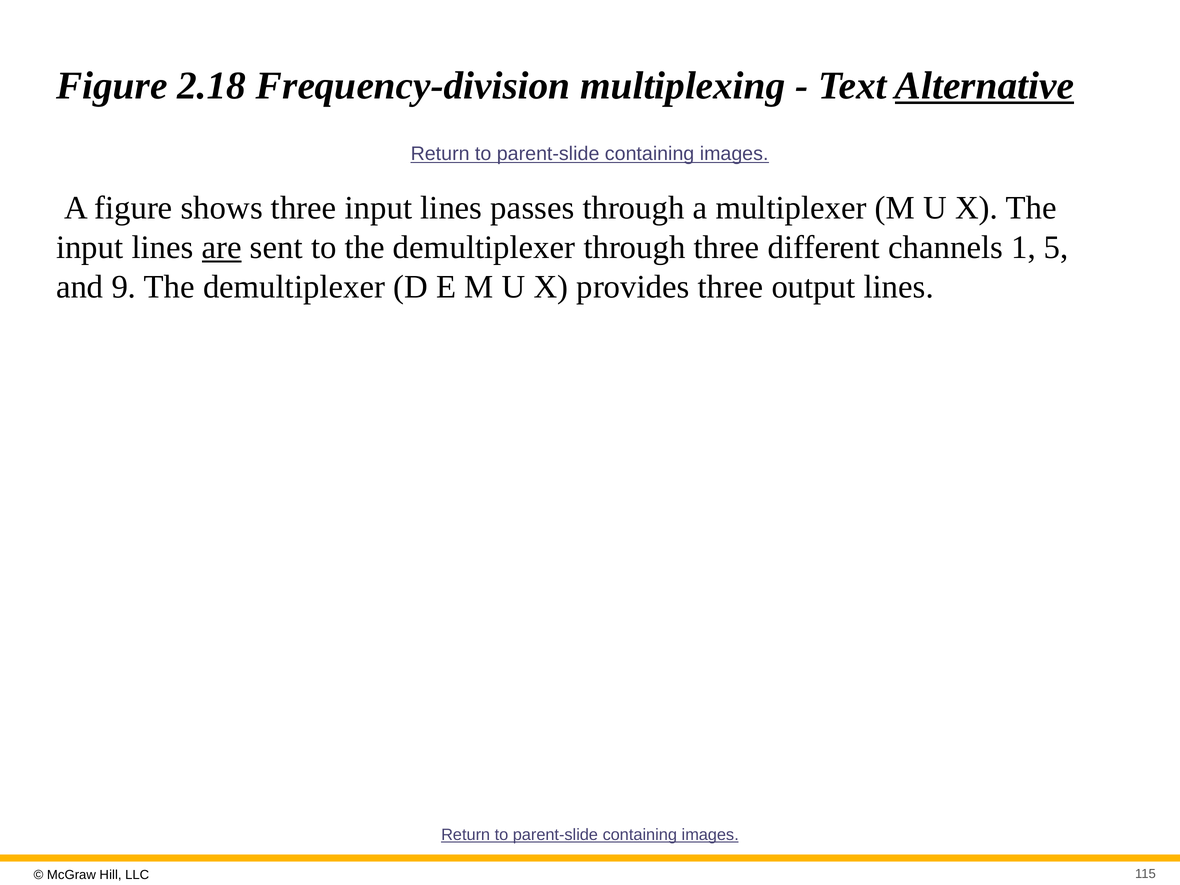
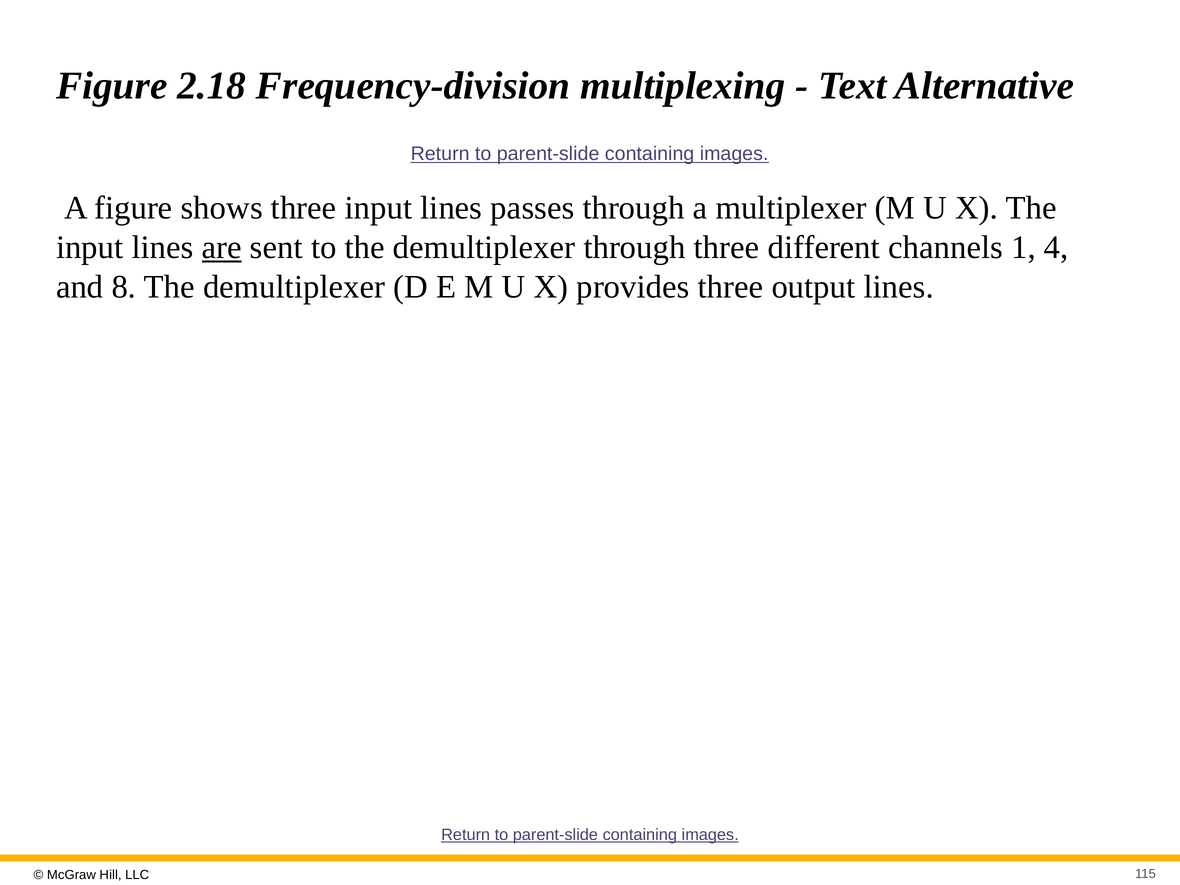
Alternative underline: present -> none
5: 5 -> 4
9: 9 -> 8
